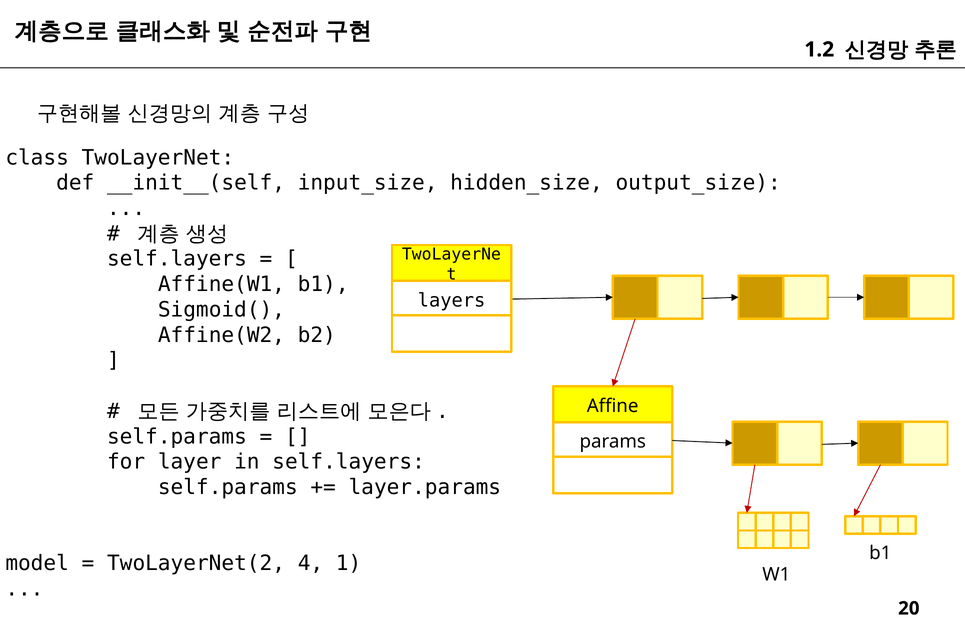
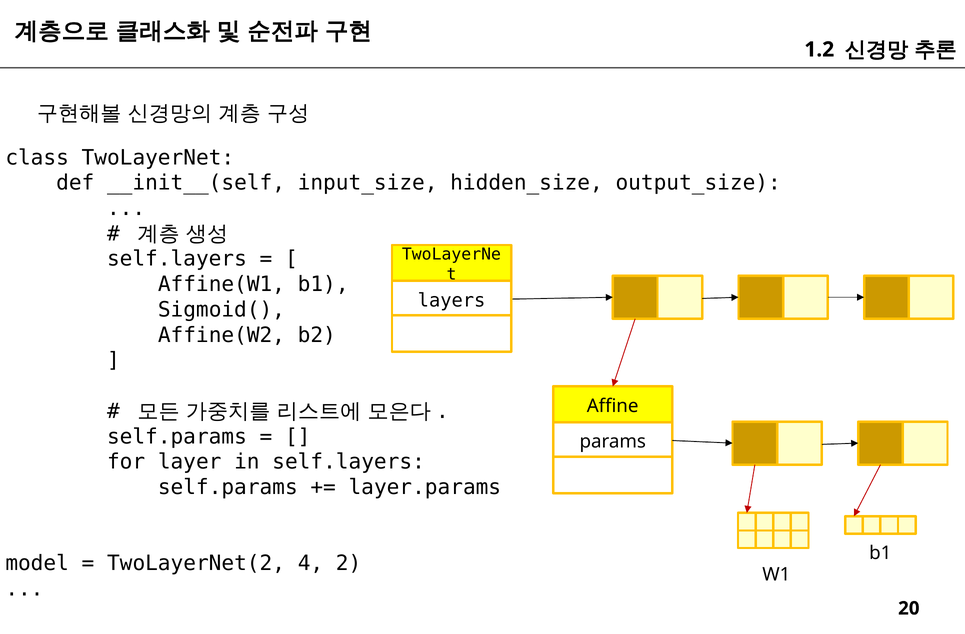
1: 1 -> 2
